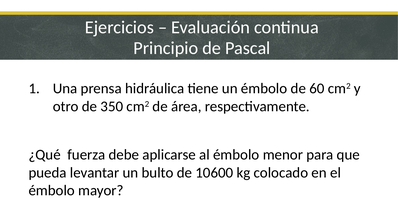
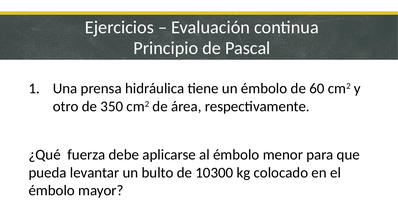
10600: 10600 -> 10300
